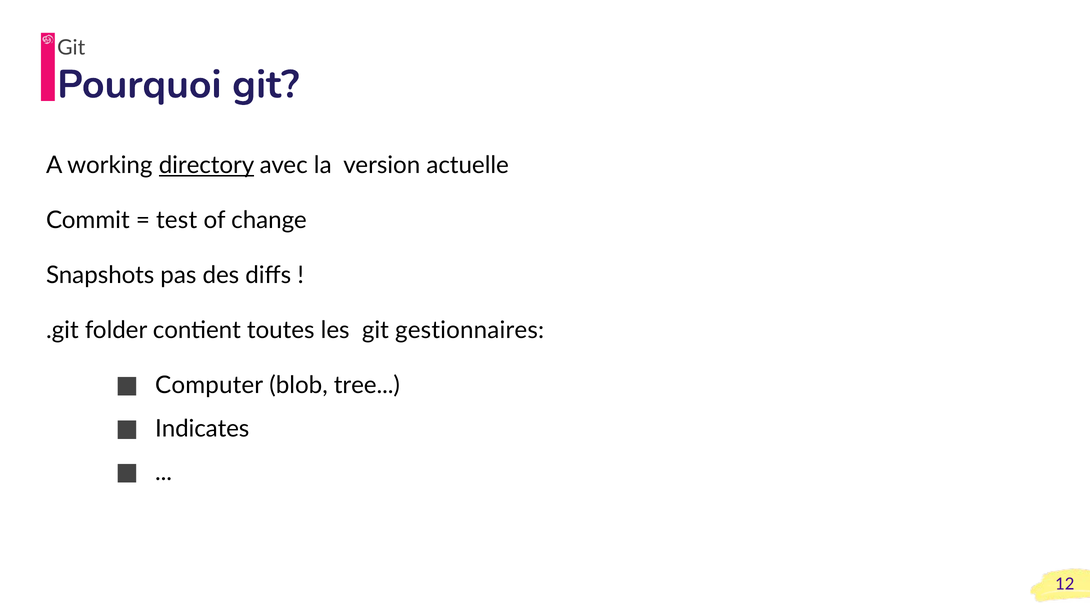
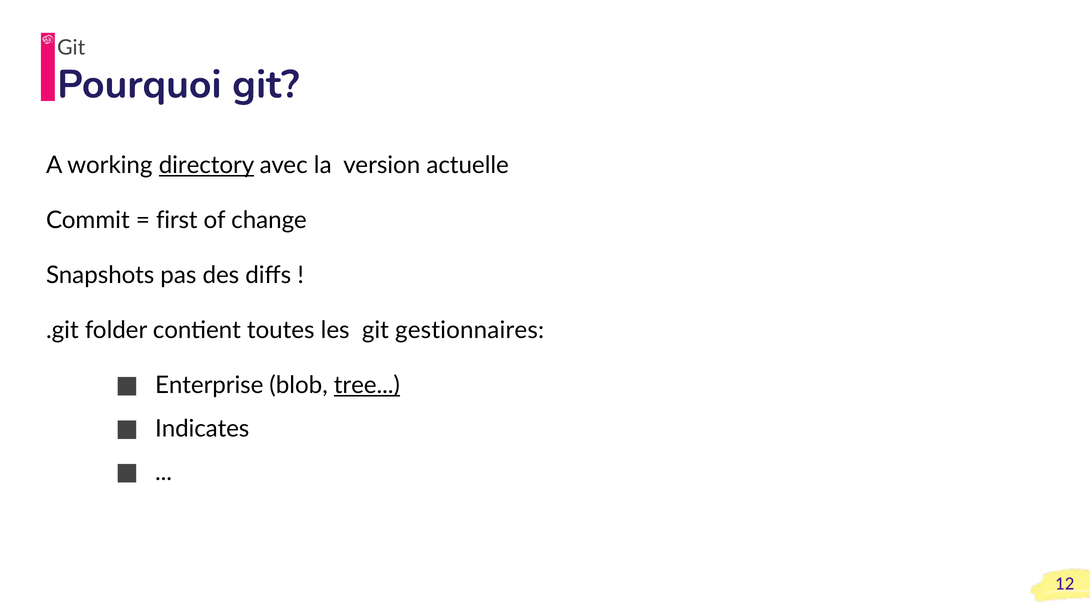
test: test -> first
Computer: Computer -> Enterprise
tree underline: none -> present
